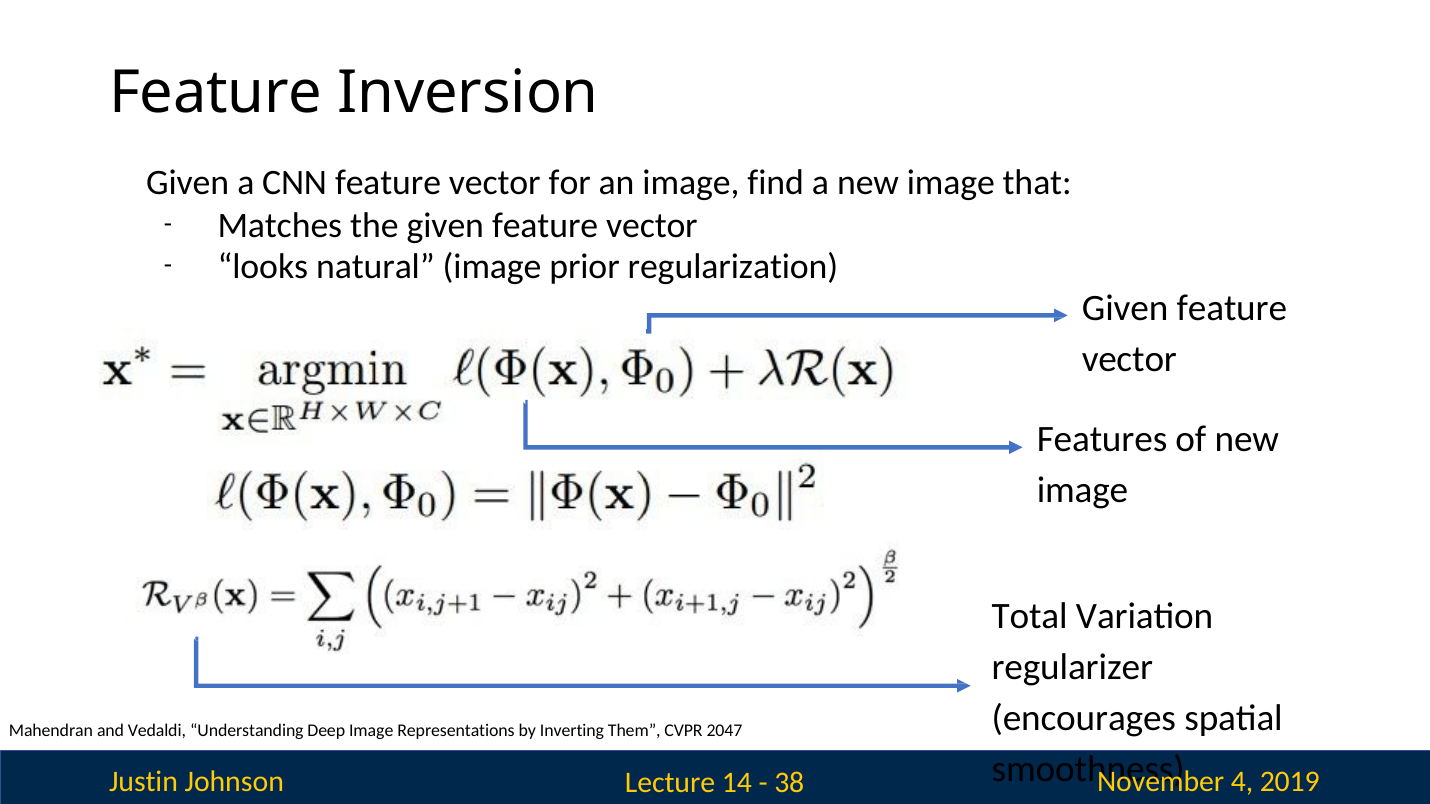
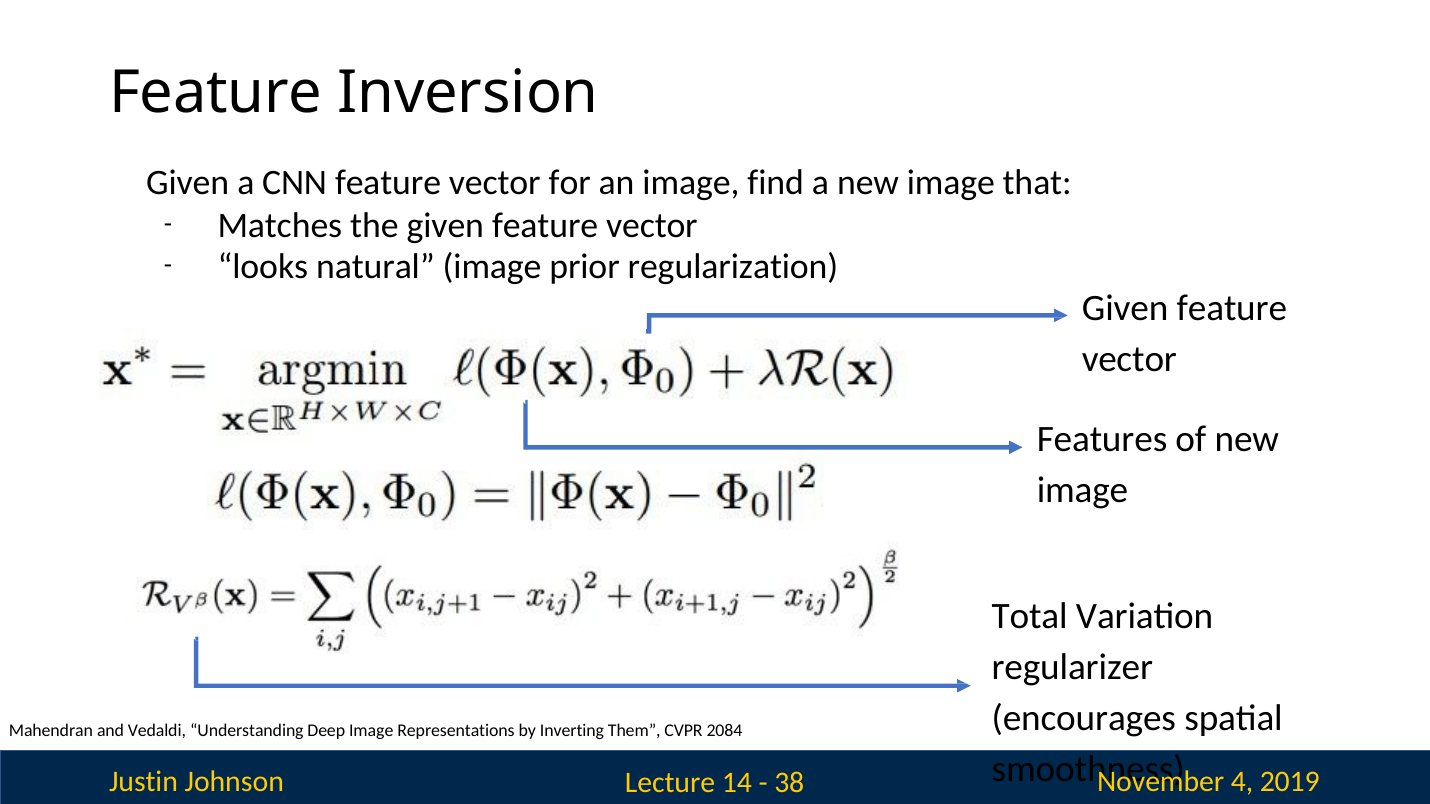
2047: 2047 -> 2084
